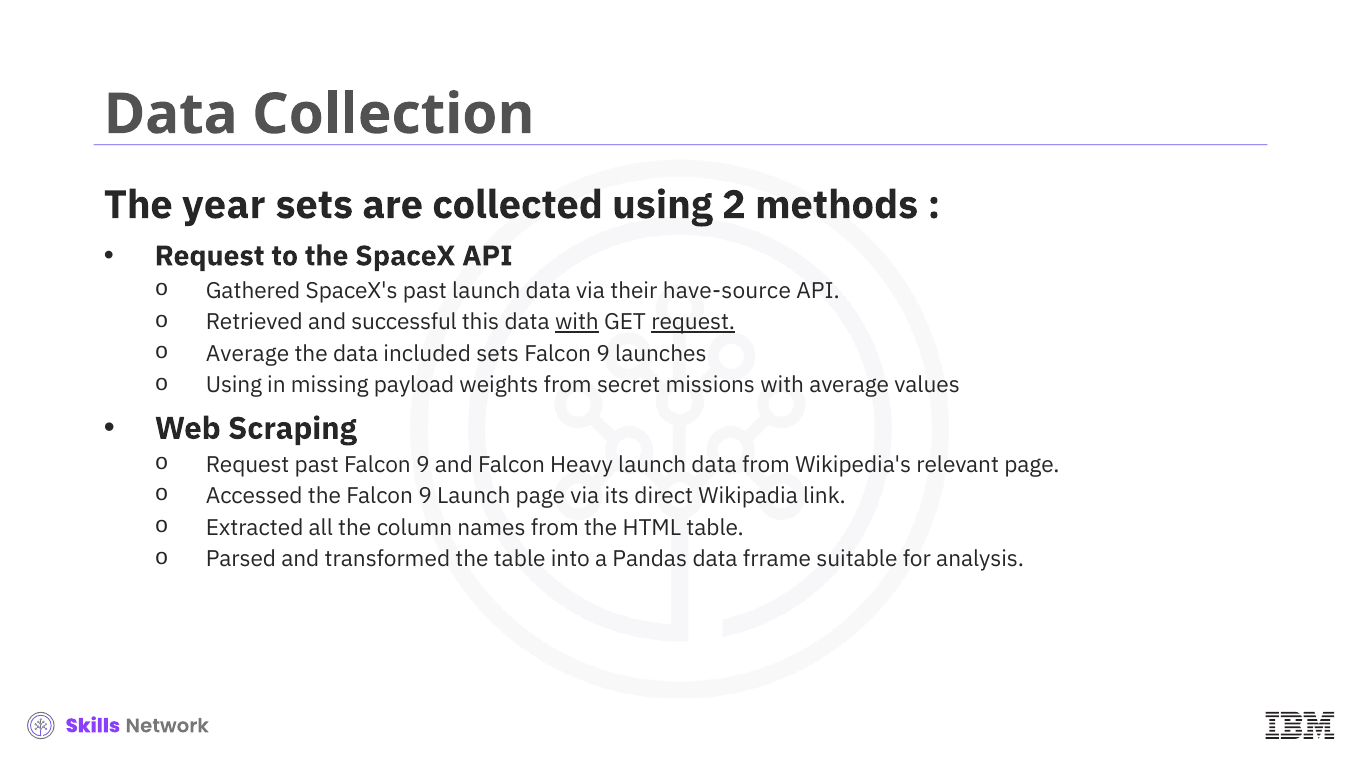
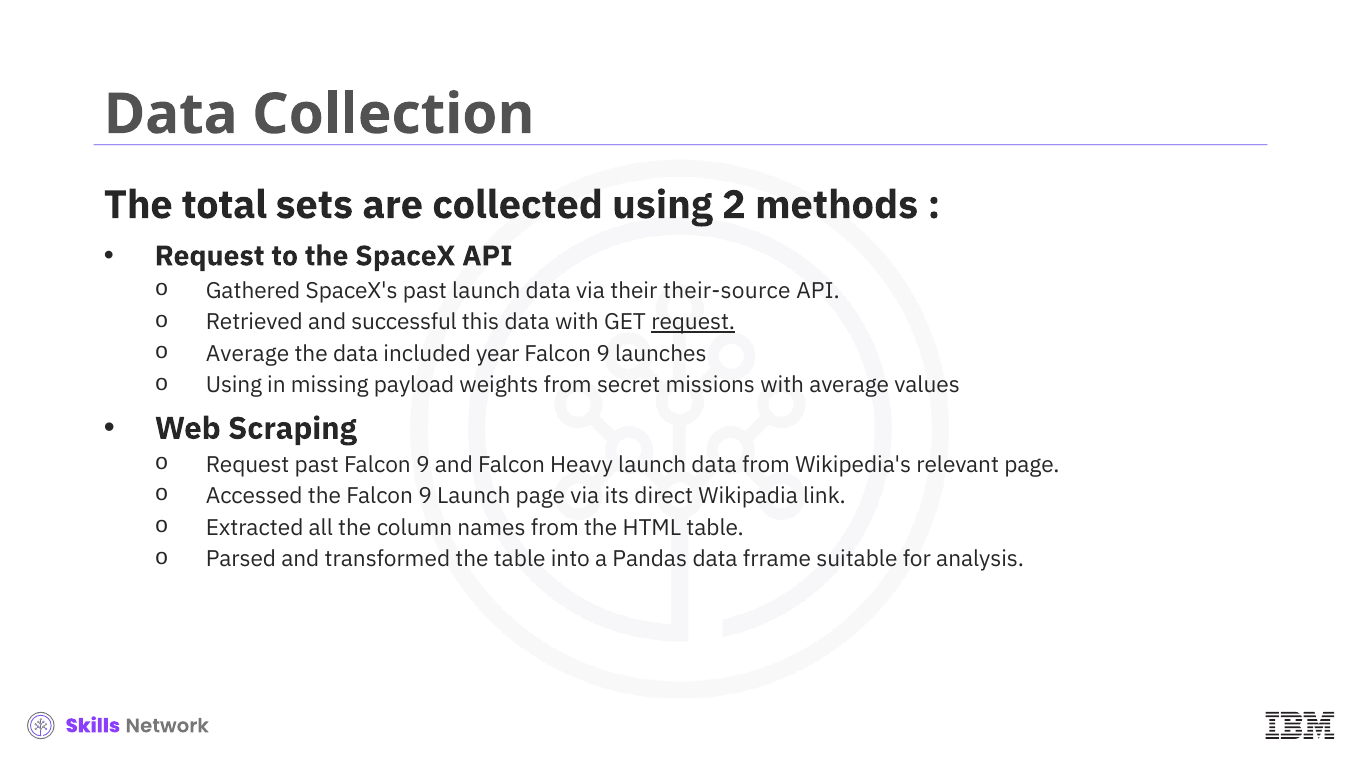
year: year -> total
have-source: have-source -> their-source
with at (577, 322) underline: present -> none
included sets: sets -> year
